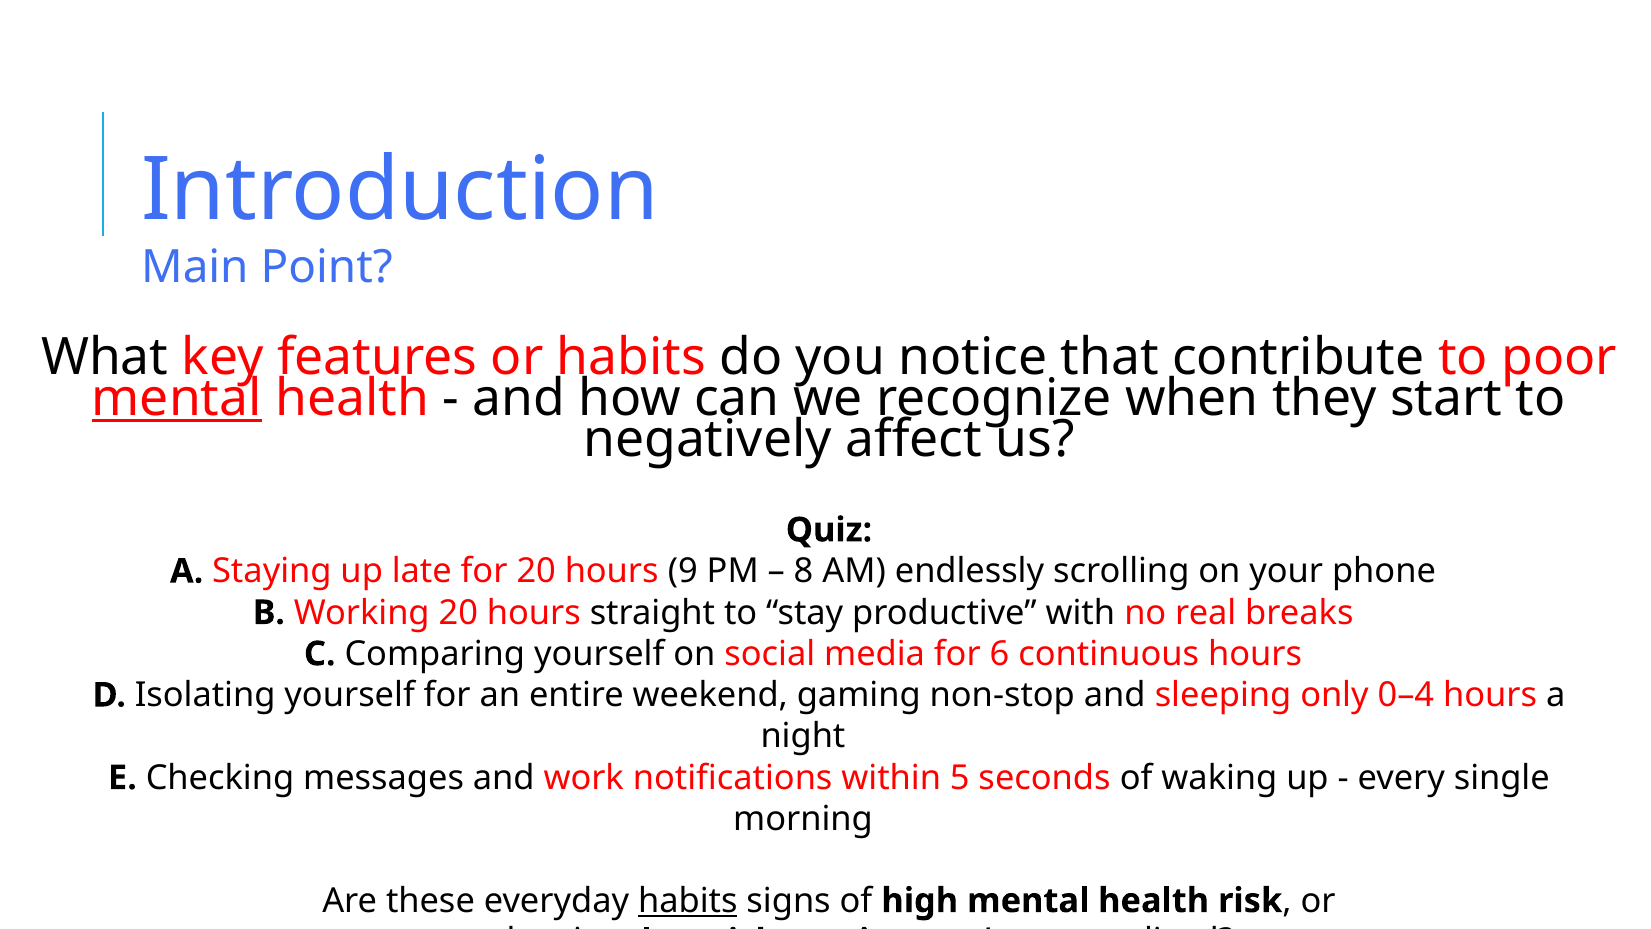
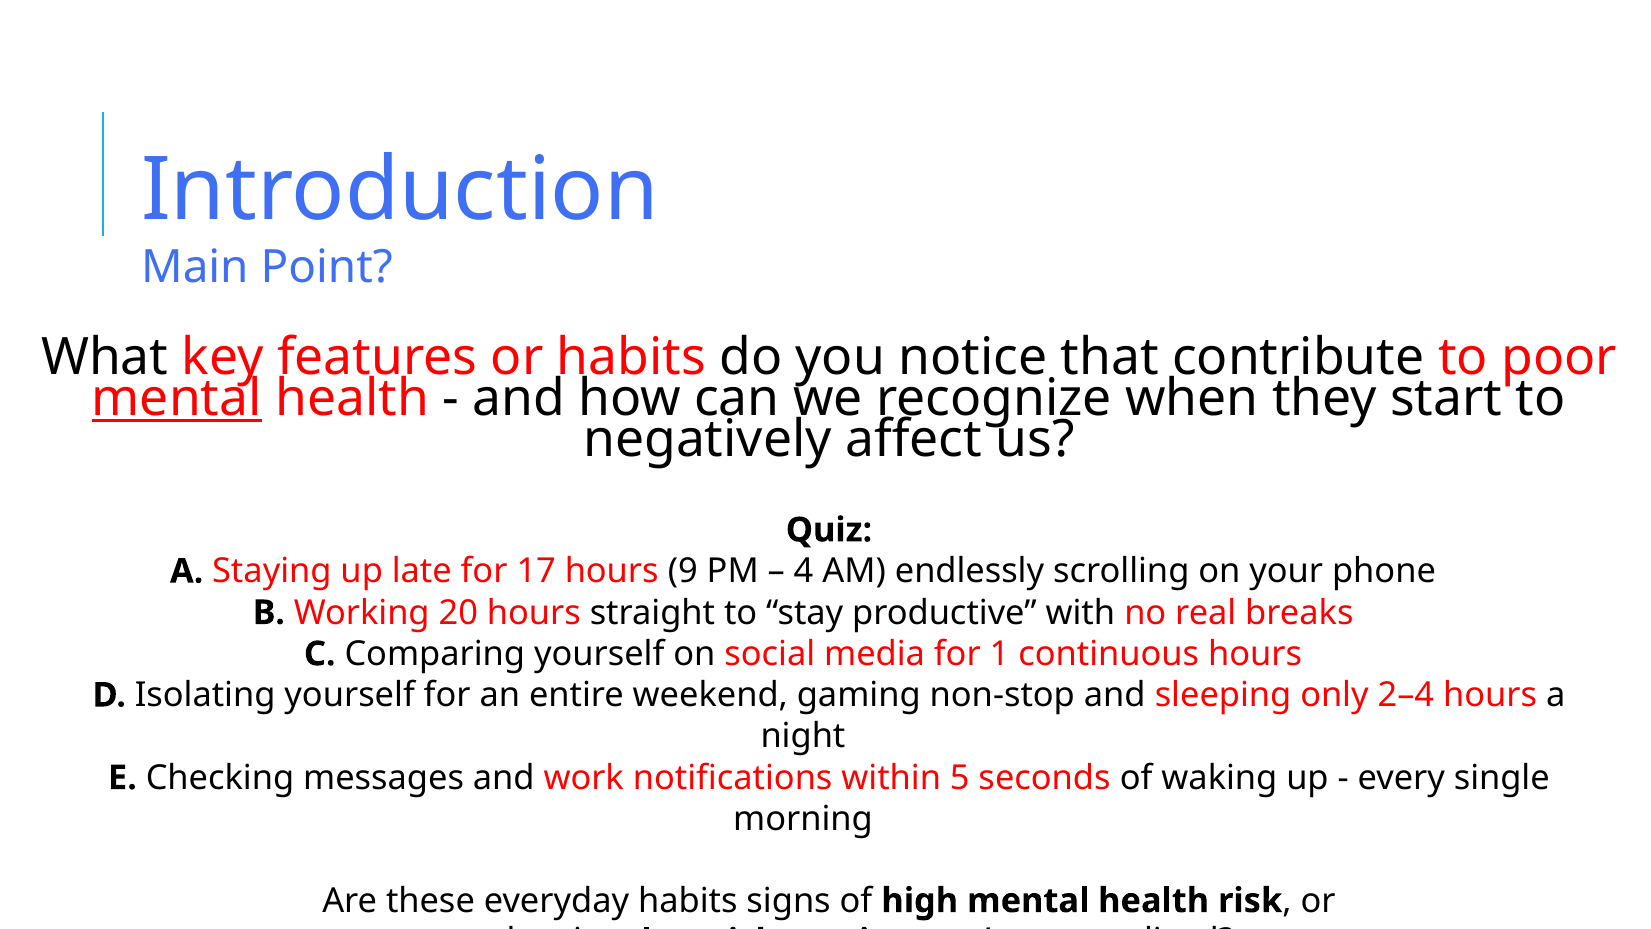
for 20: 20 -> 17
8: 8 -> 4
6: 6 -> 1
0–4: 0–4 -> 2–4
habits at (688, 900) underline: present -> none
